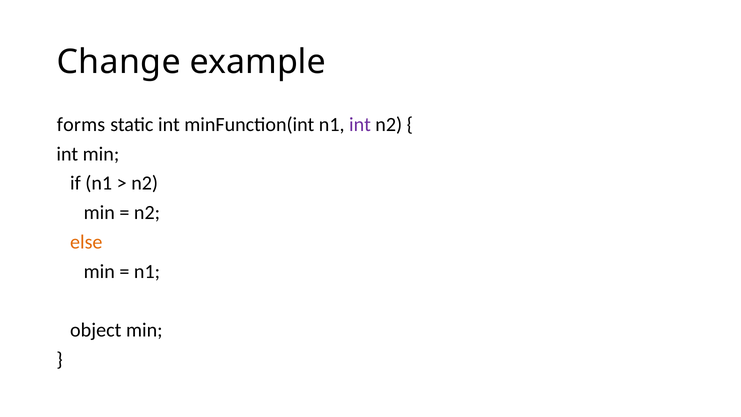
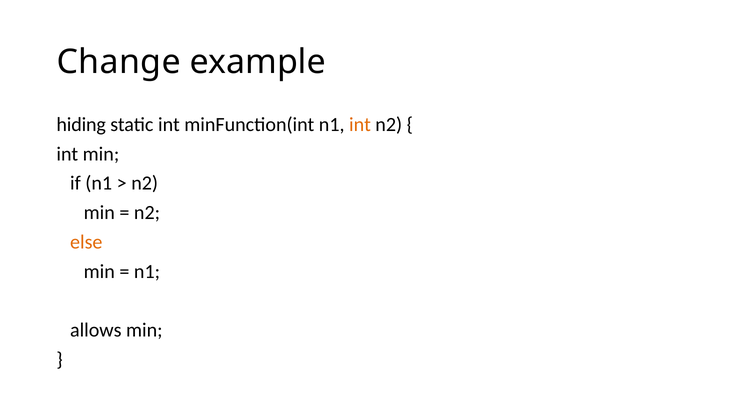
forms: forms -> hiding
int at (360, 124) colour: purple -> orange
object: object -> allows
